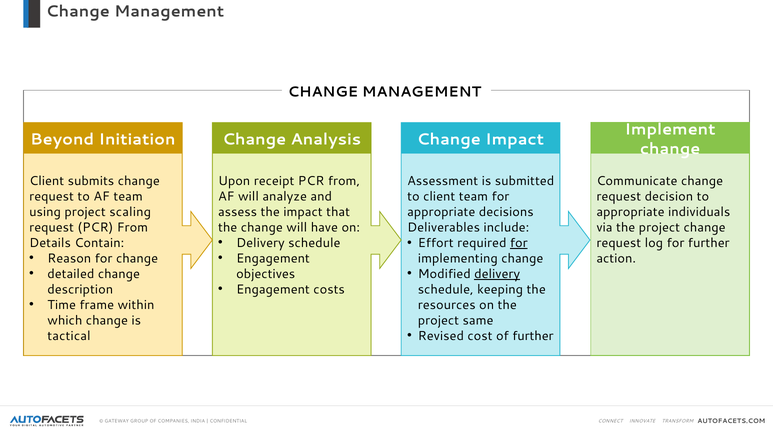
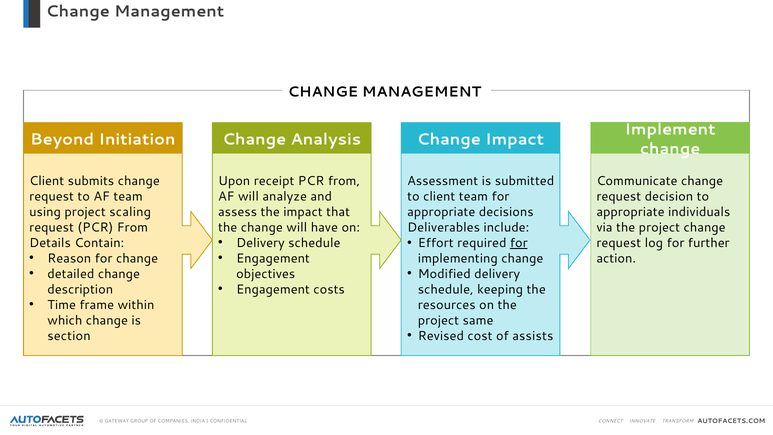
delivery at (497, 274) underline: present -> none
of further: further -> assists
tactical: tactical -> section
